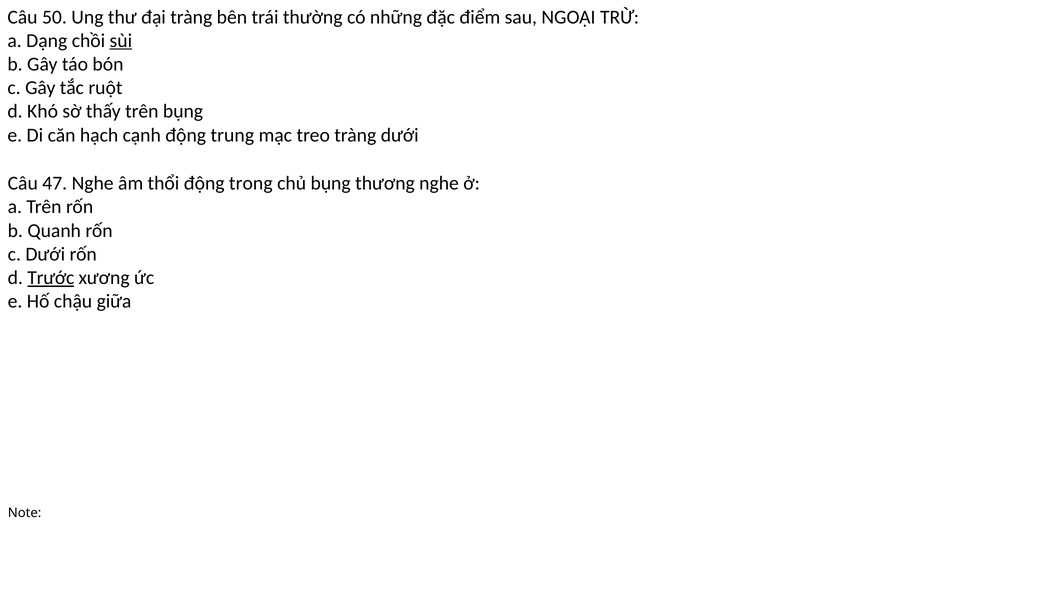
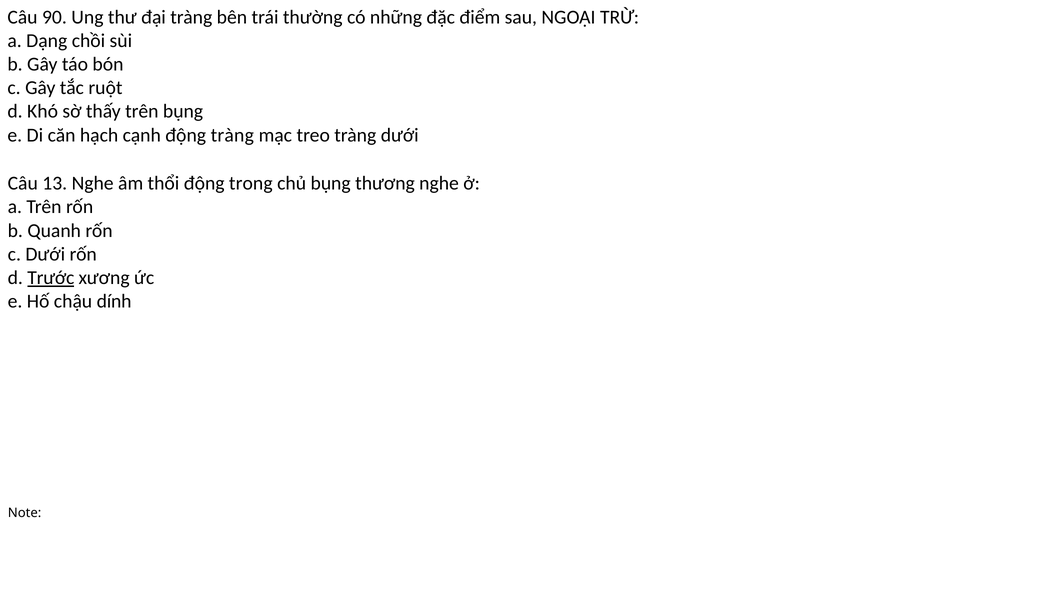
50: 50 -> 90
sùi underline: present -> none
động trung: trung -> tràng
47: 47 -> 13
giữa: giữa -> dính
